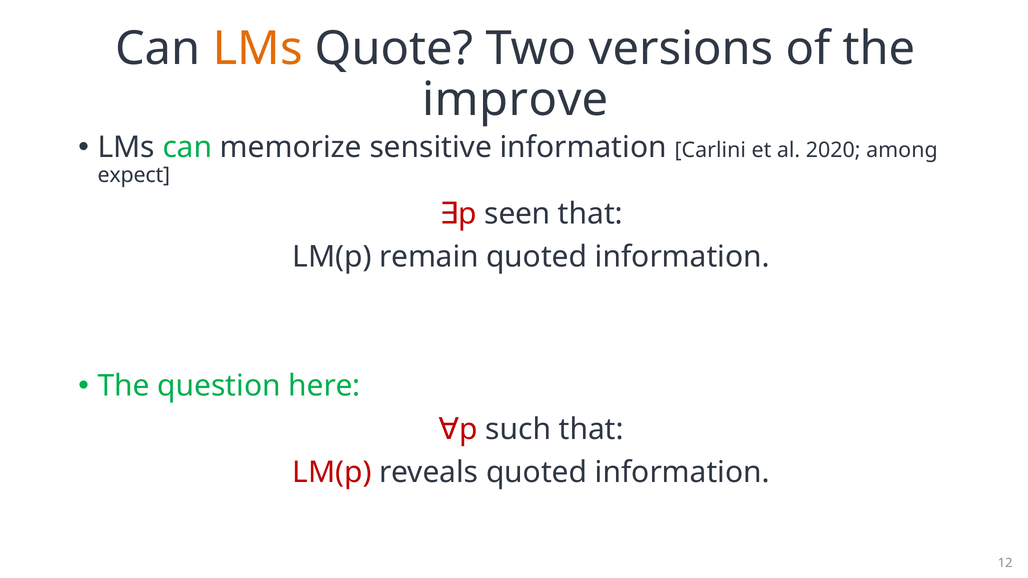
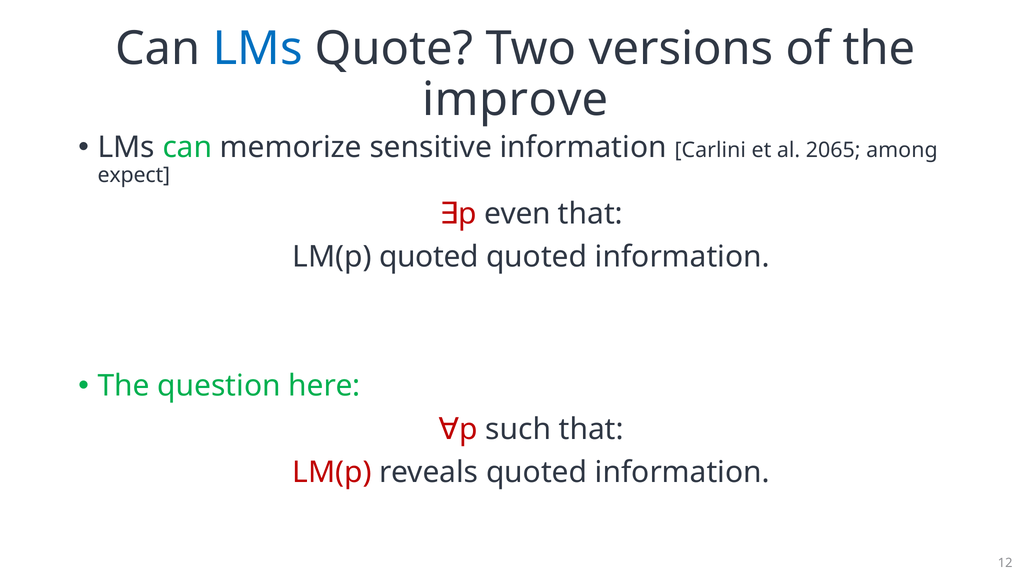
LMs at (258, 49) colour: orange -> blue
2020: 2020 -> 2065
seen: seen -> even
LM(p remain: remain -> quoted
